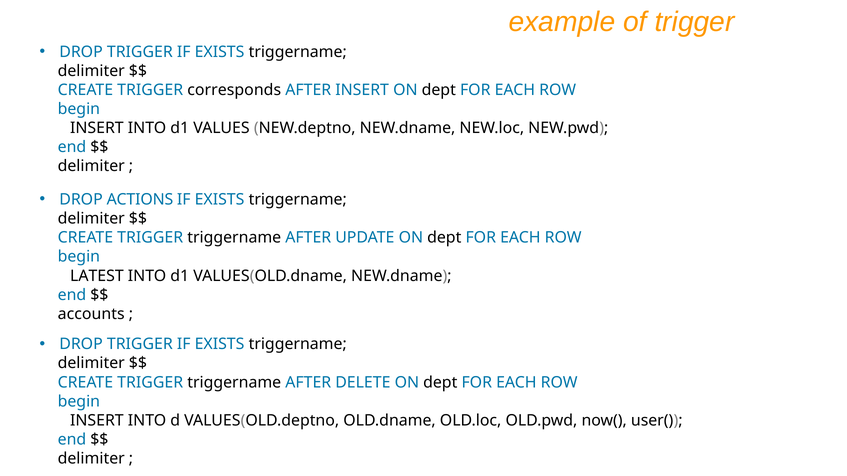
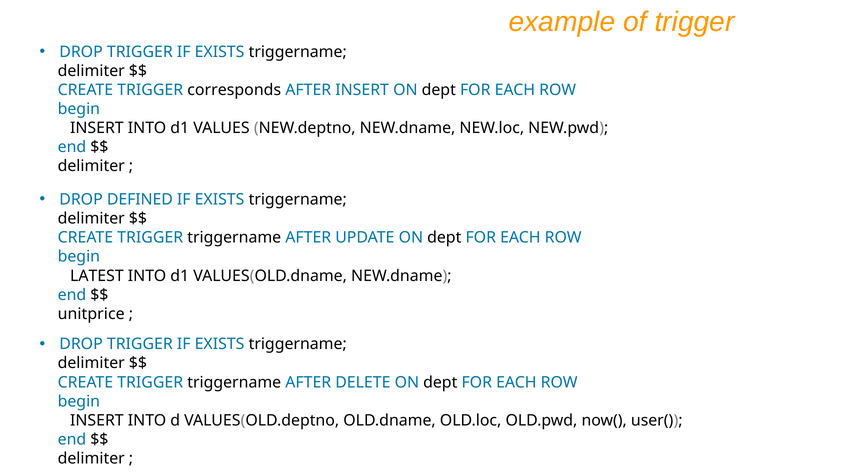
ACTIONS: ACTIONS -> DEFINED
accounts: accounts -> unitprice
